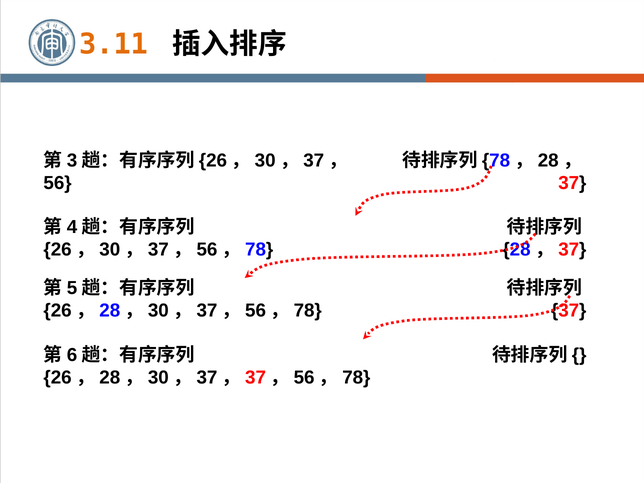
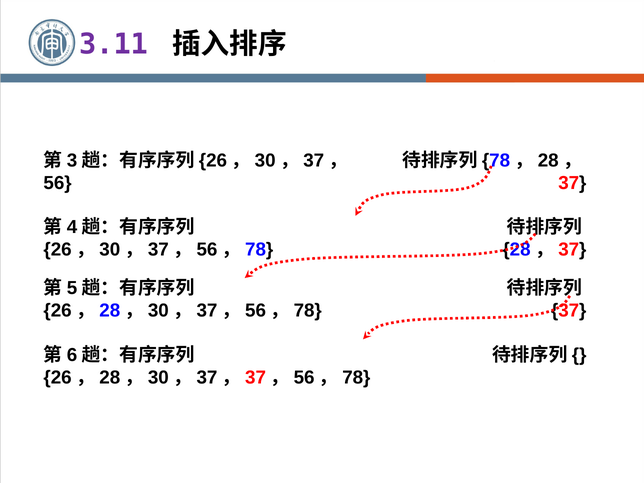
3.11 colour: orange -> purple
